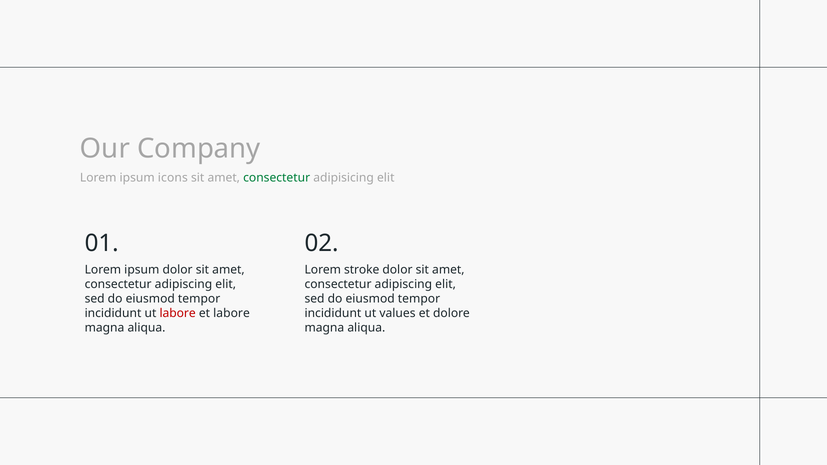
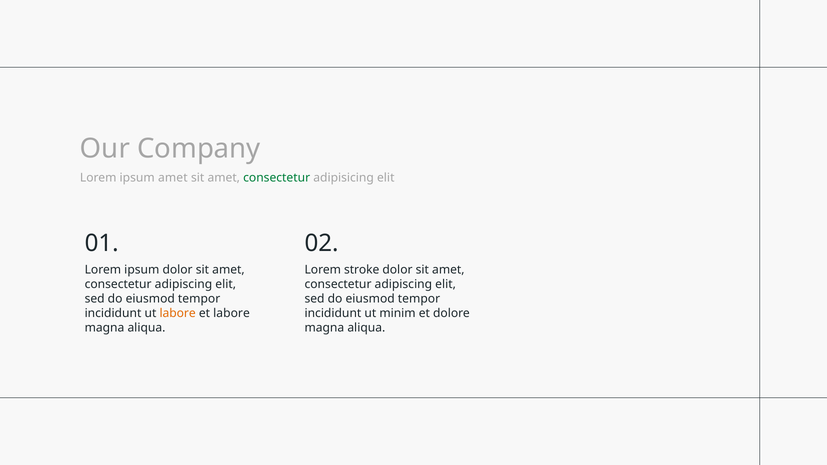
ipsum icons: icons -> amet
labore at (178, 313) colour: red -> orange
values: values -> minim
